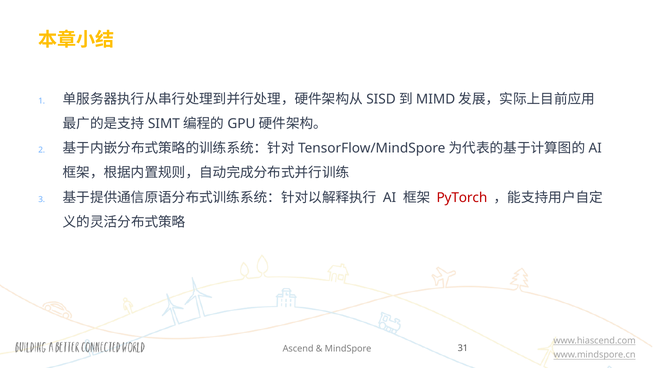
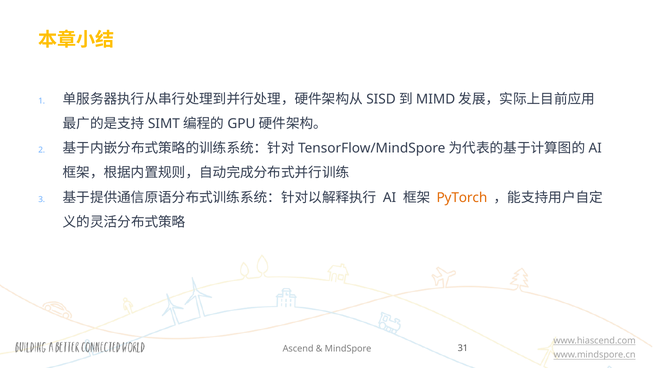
PyTorch colour: red -> orange
